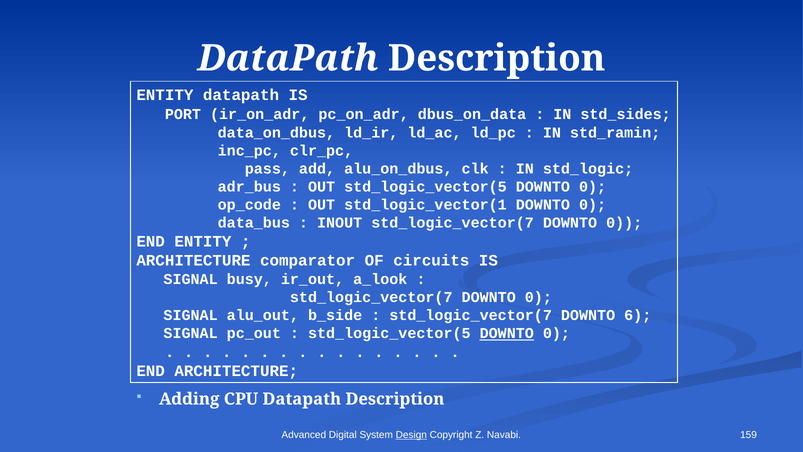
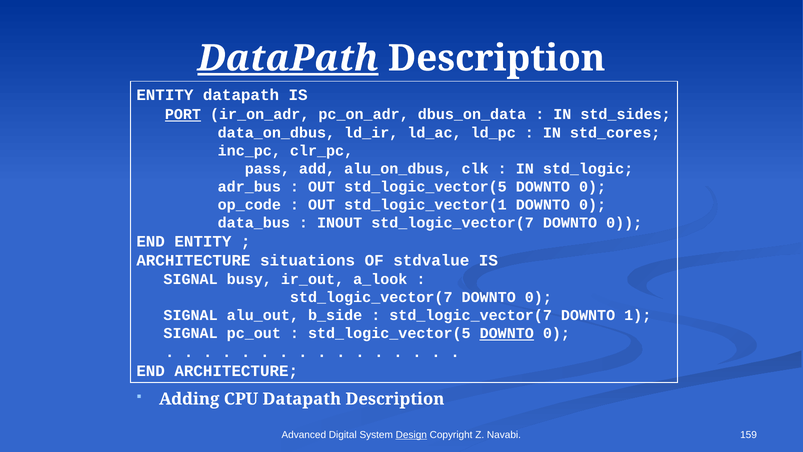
DataPath at (288, 58) underline: none -> present
PORT underline: none -> present
std_ramin: std_ramin -> std_cores
comparator: comparator -> situations
circuits: circuits -> stdvalue
6: 6 -> 1
